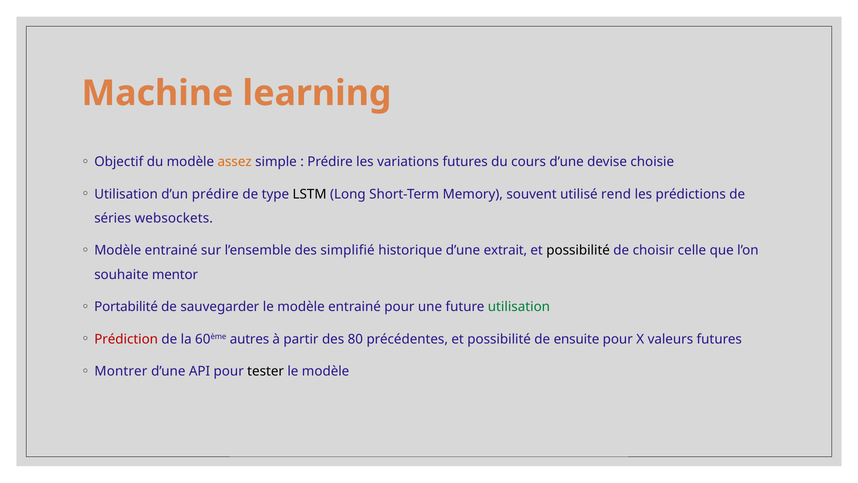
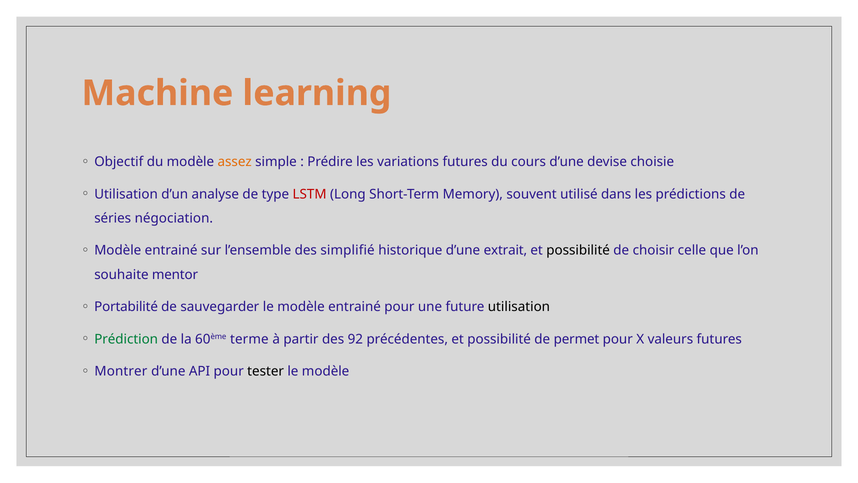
d’un prédire: prédire -> analyse
LSTM colour: black -> red
rend: rend -> dans
websockets: websockets -> négociation
utilisation at (519, 307) colour: green -> black
Prédiction colour: red -> green
autres: autres -> terme
80: 80 -> 92
ensuite: ensuite -> permet
